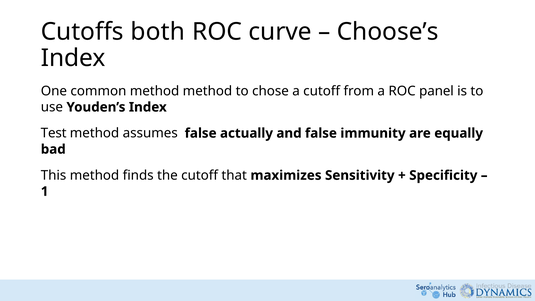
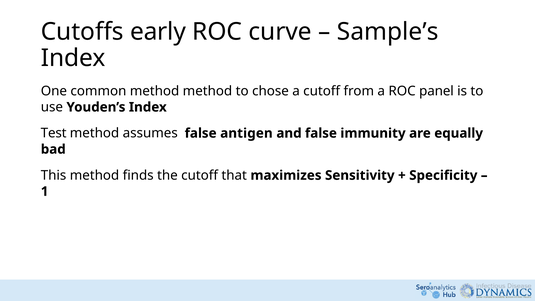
both: both -> early
Choose’s: Choose’s -> Sample’s
actually: actually -> antigen
